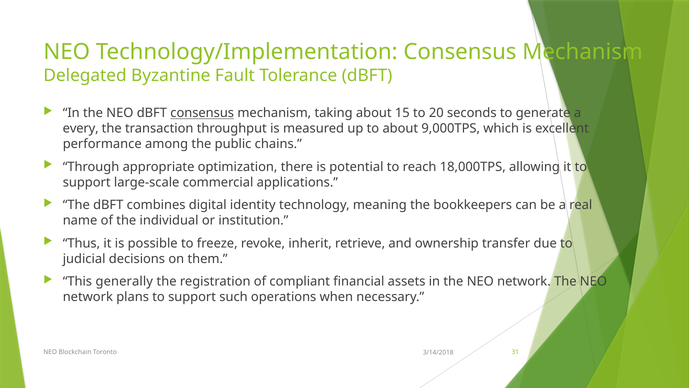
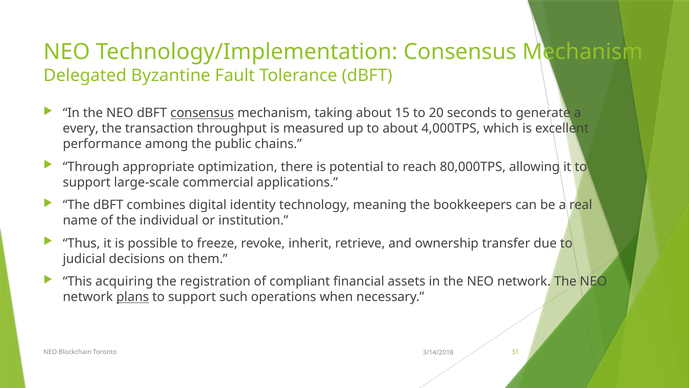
9,000TPS: 9,000TPS -> 4,000TPS
18,000TPS: 18,000TPS -> 80,000TPS
generally: generally -> acquiring
plans underline: none -> present
